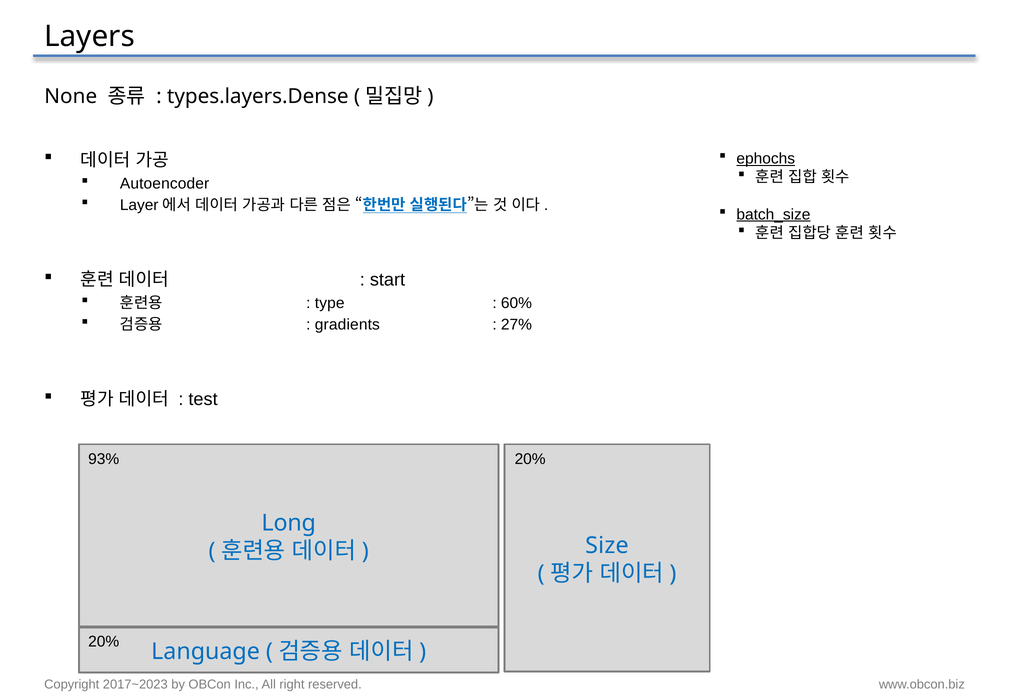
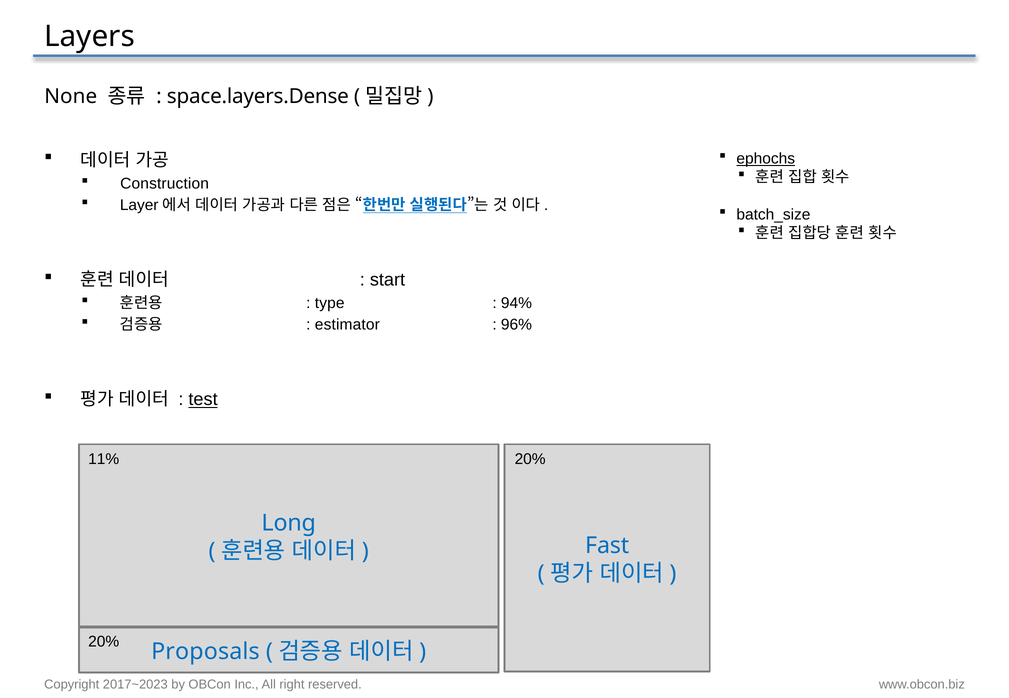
types.layers.Dense: types.layers.Dense -> space.layers.Dense
Autoencoder: Autoencoder -> Construction
batch_size underline: present -> none
60%: 60% -> 94%
gradients: gradients -> estimator
27%: 27% -> 96%
test underline: none -> present
93%: 93% -> 11%
Size: Size -> Fast
Language: Language -> Proposals
